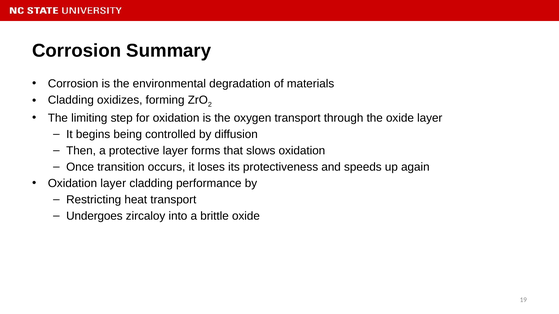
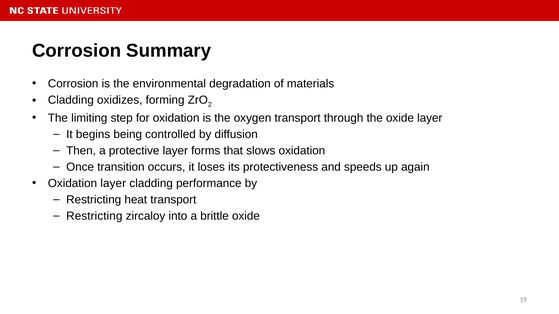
Undergoes at (94, 216): Undergoes -> Restricting
